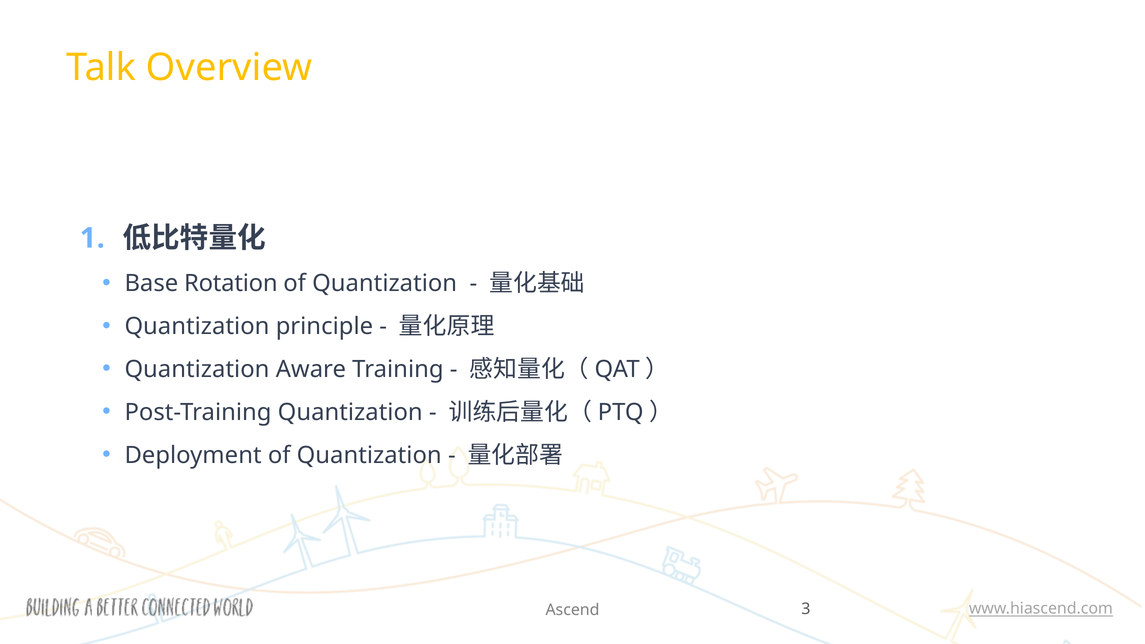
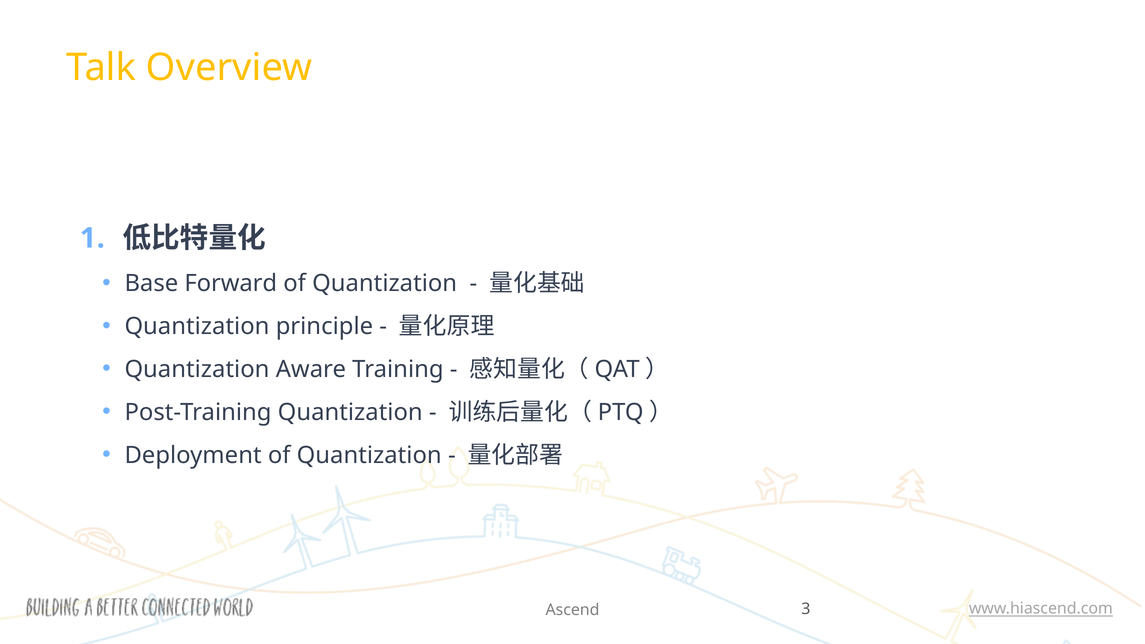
Rotation: Rotation -> Forward
